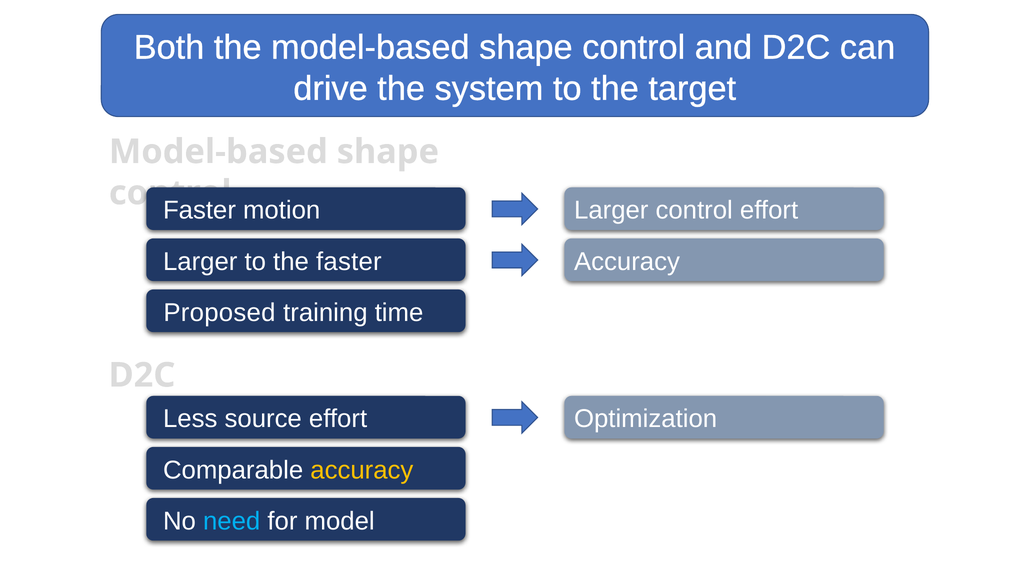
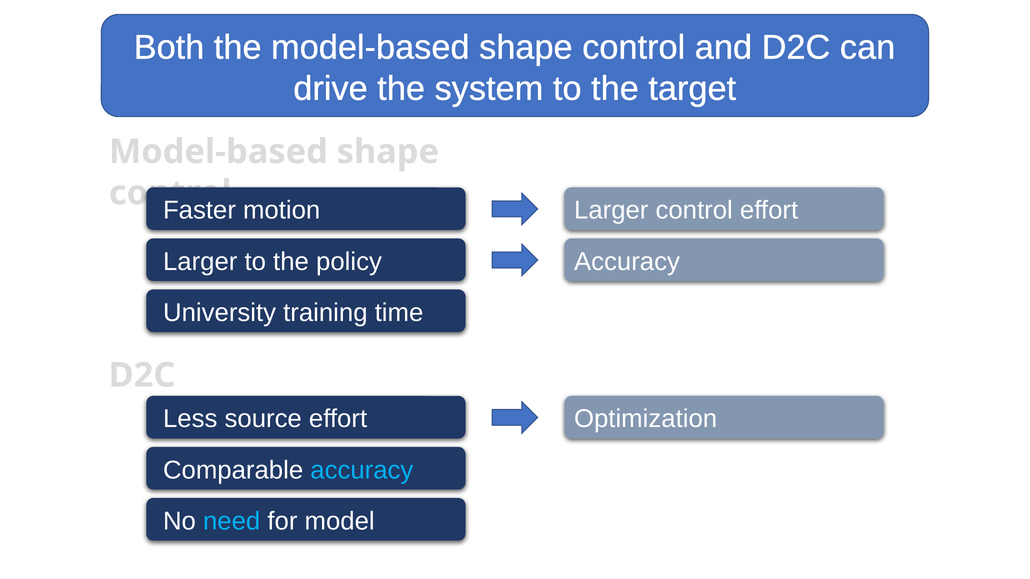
the faster: faster -> policy
Proposed: Proposed -> University
accuracy at (362, 470) colour: yellow -> light blue
